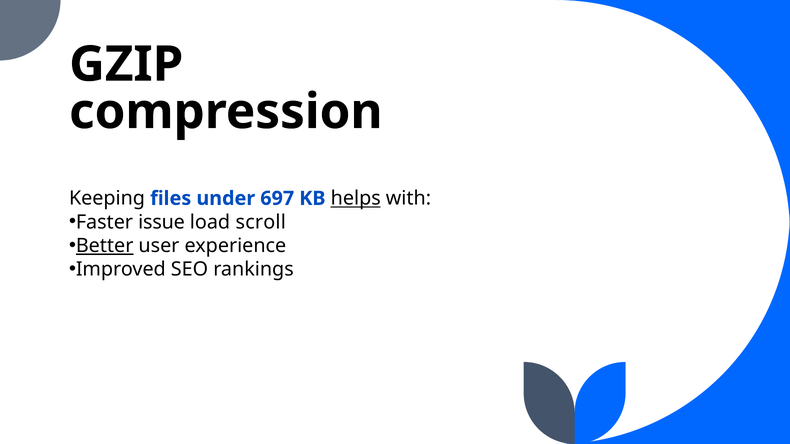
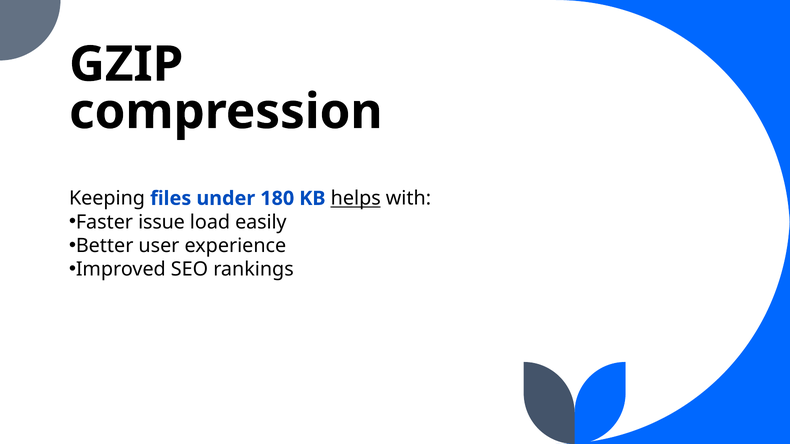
697: 697 -> 180
scroll: scroll -> easily
Better underline: present -> none
